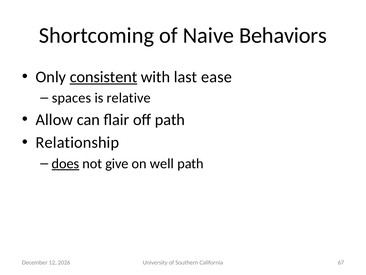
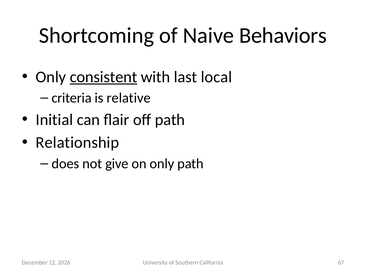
ease: ease -> local
spaces: spaces -> criteria
Allow: Allow -> Initial
does underline: present -> none
on well: well -> only
